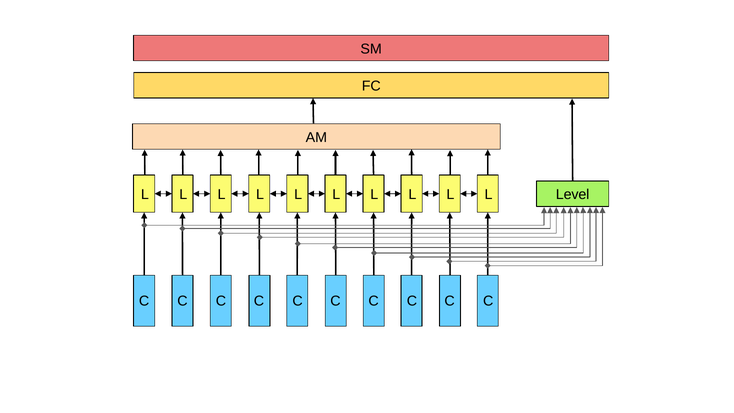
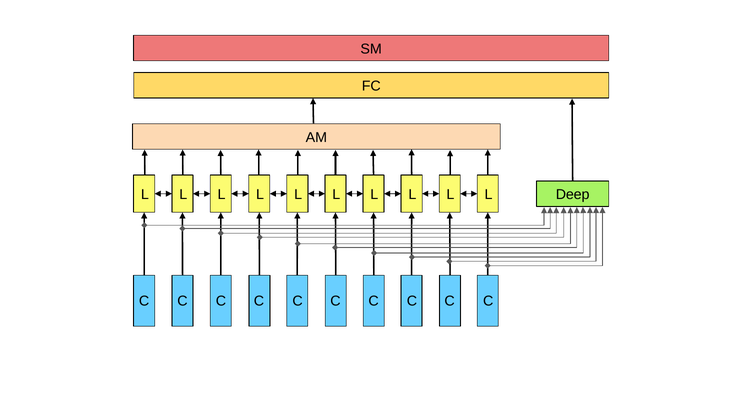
Level: Level -> Deep
